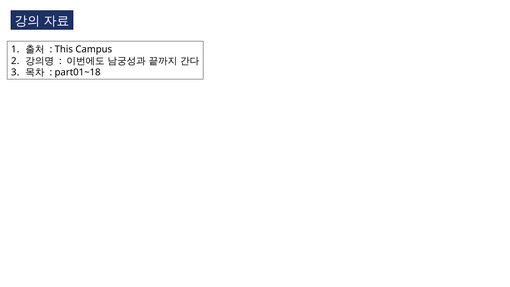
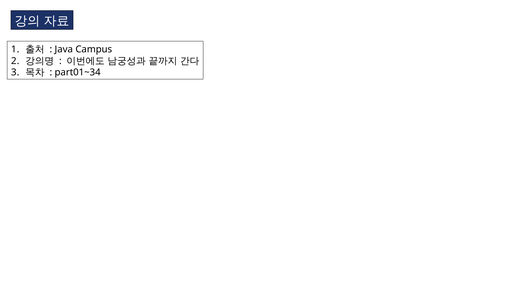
This: This -> Java
part01~18: part01~18 -> part01~34
